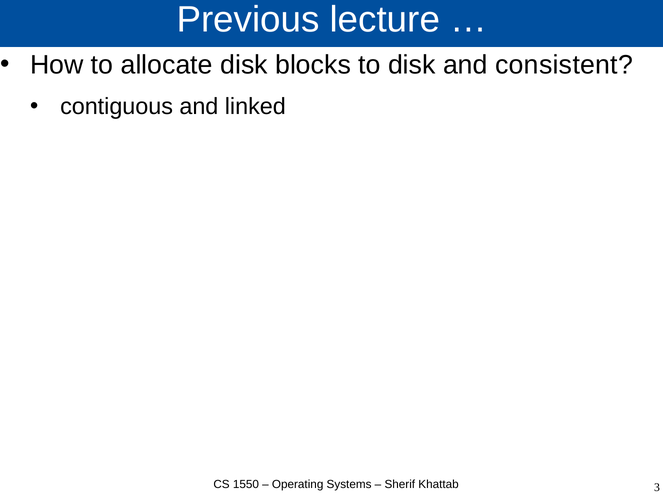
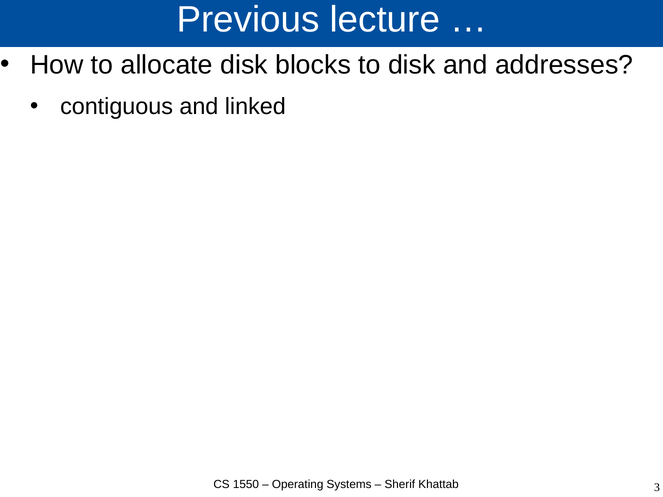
consistent: consistent -> addresses
